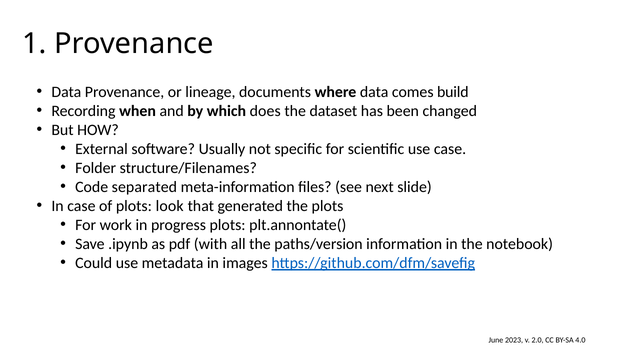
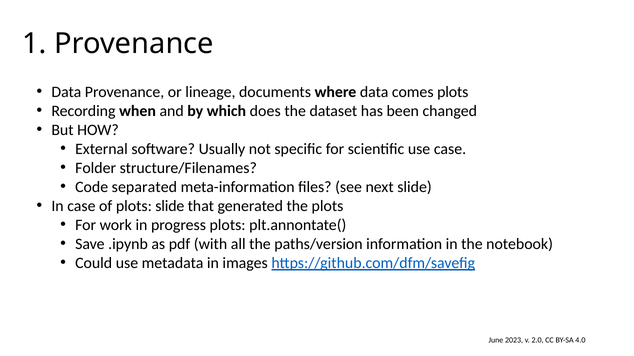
comes build: build -> plots
plots look: look -> slide
